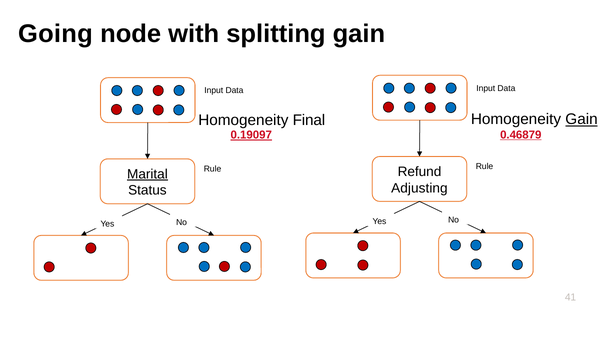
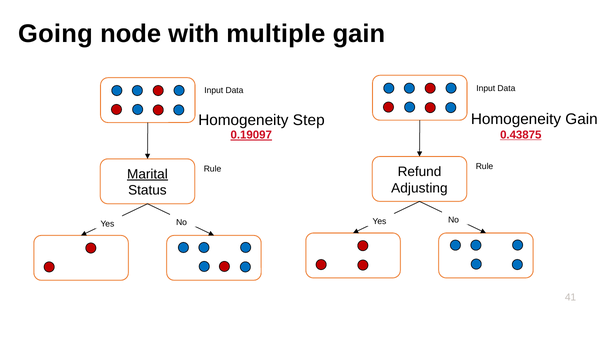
splitting: splitting -> multiple
Final: Final -> Step
Gain at (582, 119) underline: present -> none
0.46879: 0.46879 -> 0.43875
